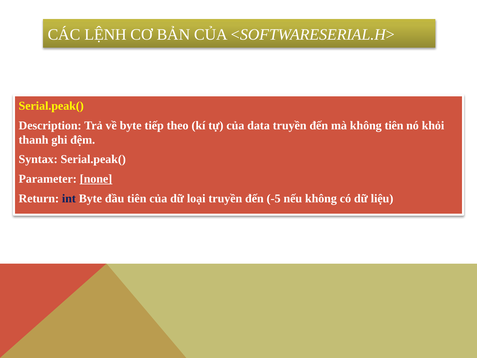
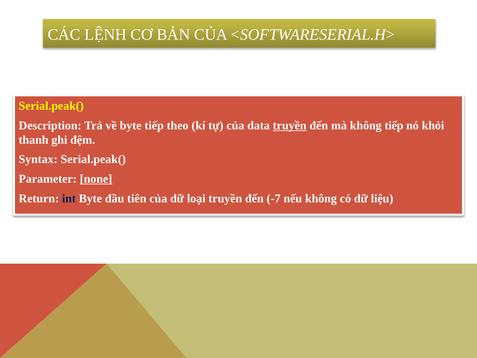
truyền at (290, 125) underline: none -> present
không tiên: tiên -> tiếp
-5: -5 -> -7
